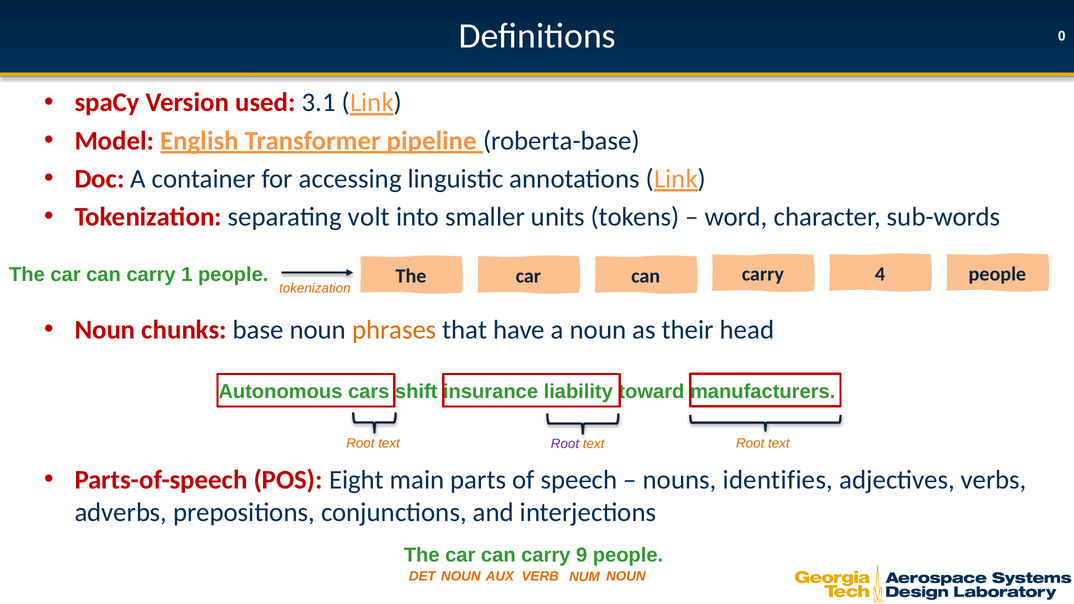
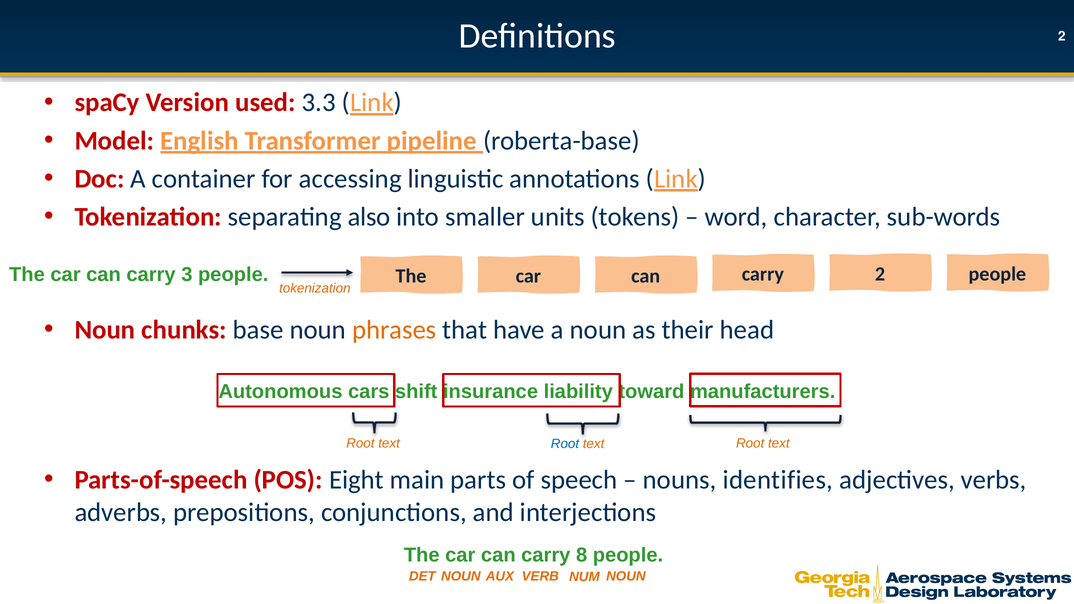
Definitions 0: 0 -> 2
3.1: 3.1 -> 3.3
volt: volt -> also
1: 1 -> 3
carry 4: 4 -> 2
Root at (565, 444) colour: purple -> blue
9: 9 -> 8
